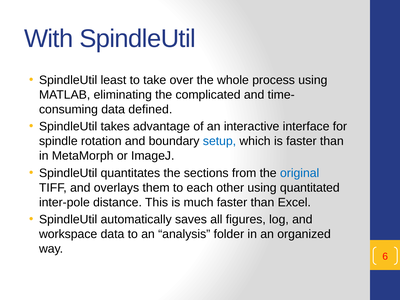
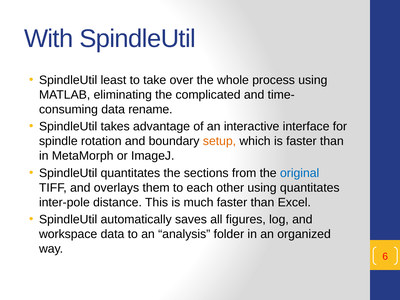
defined: defined -> rename
setup colour: blue -> orange
using quantitated: quantitated -> quantitates
